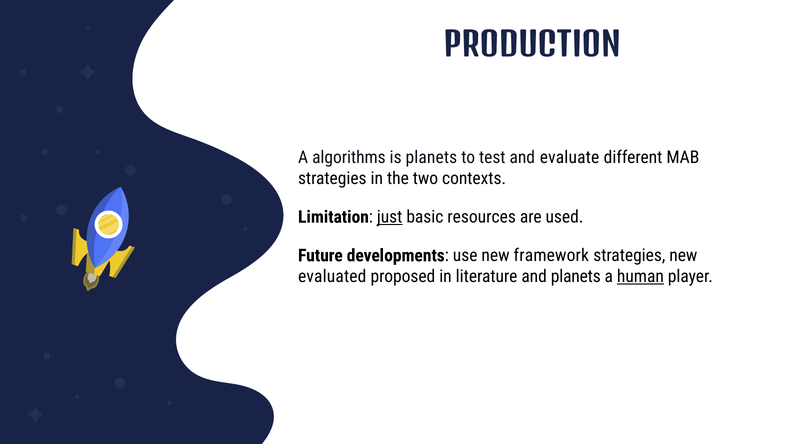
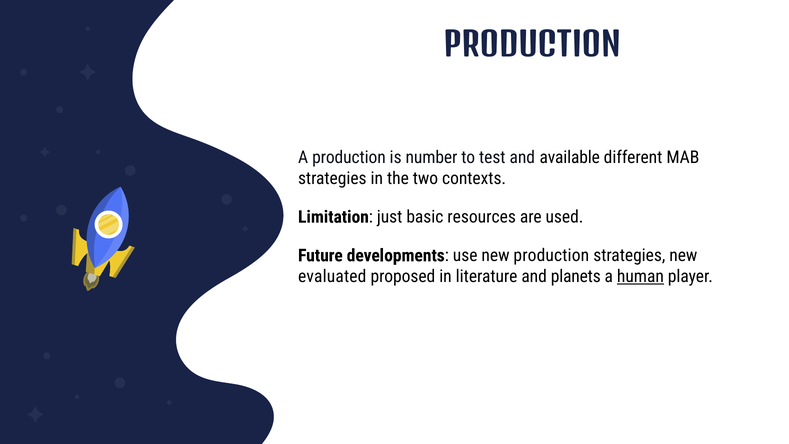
A algorithms: algorithms -> production
is planets: planets -> number
evaluate: evaluate -> available
just underline: present -> none
new framework: framework -> production
